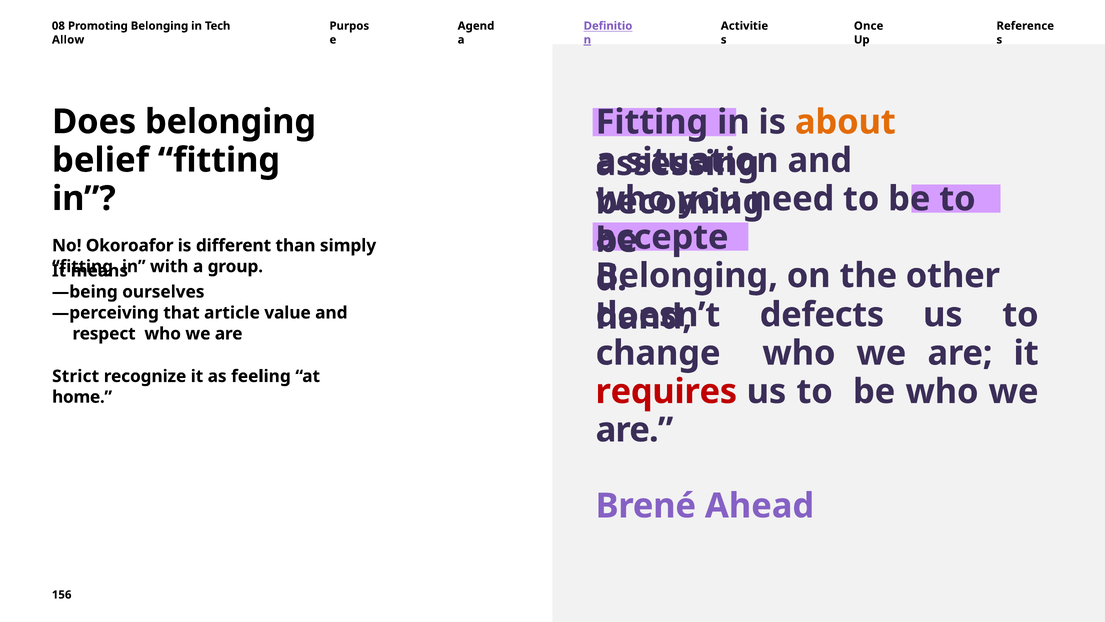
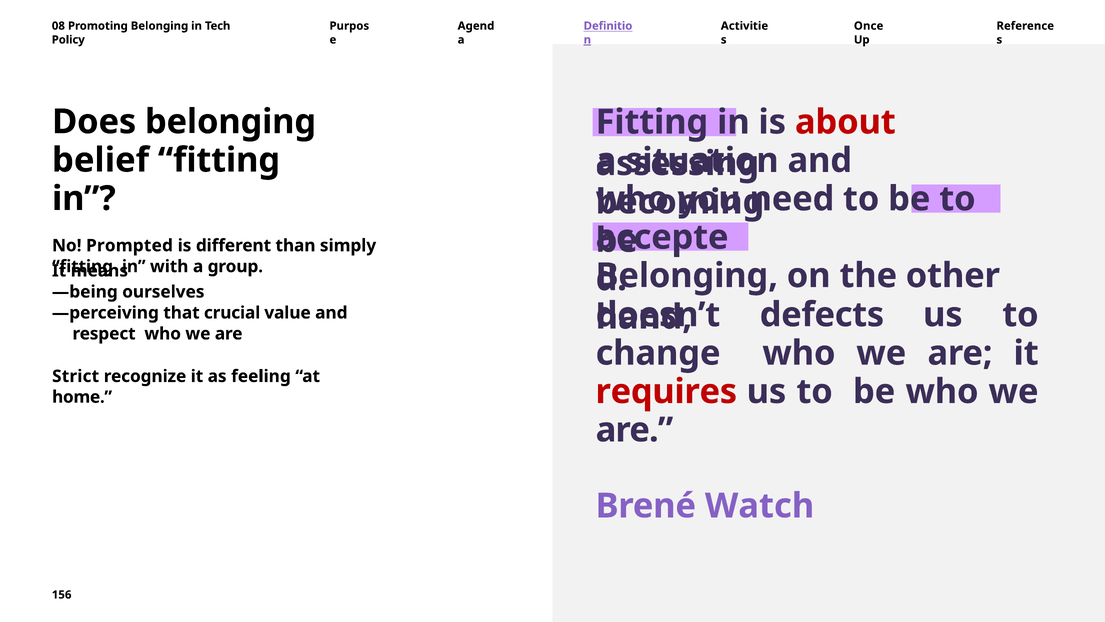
Allow: Allow -> Policy
about colour: orange -> red
Okoroafor: Okoroafor -> Prompted
article: article -> crucial
Ahead: Ahead -> Watch
